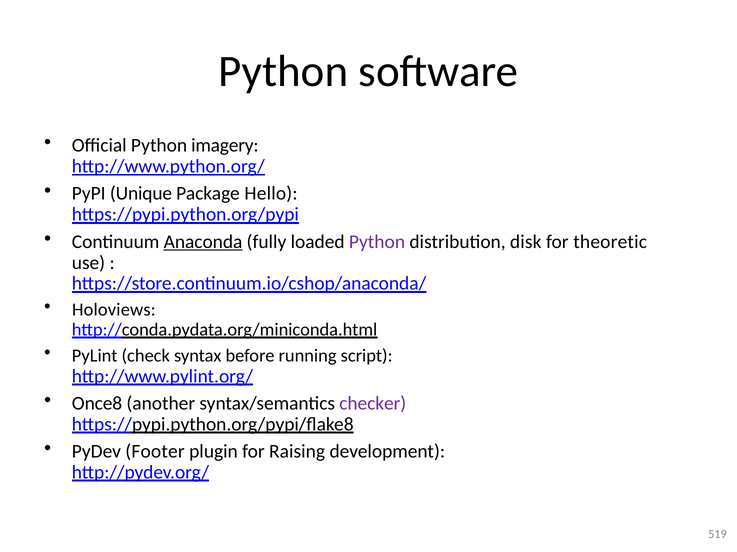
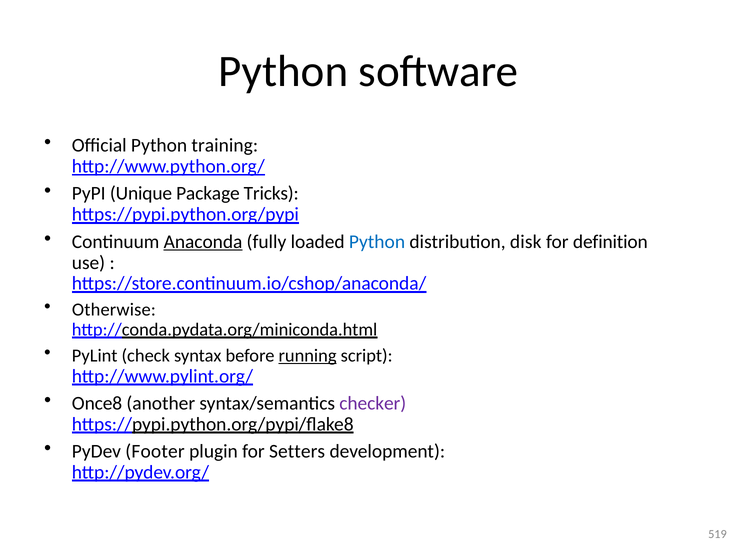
imagery: imagery -> training
Hello: Hello -> Tricks
Python at (377, 242) colour: purple -> blue
theoretic: theoretic -> definition
Holoviews: Holoviews -> Otherwise
running underline: none -> present
Raising: Raising -> Setters
